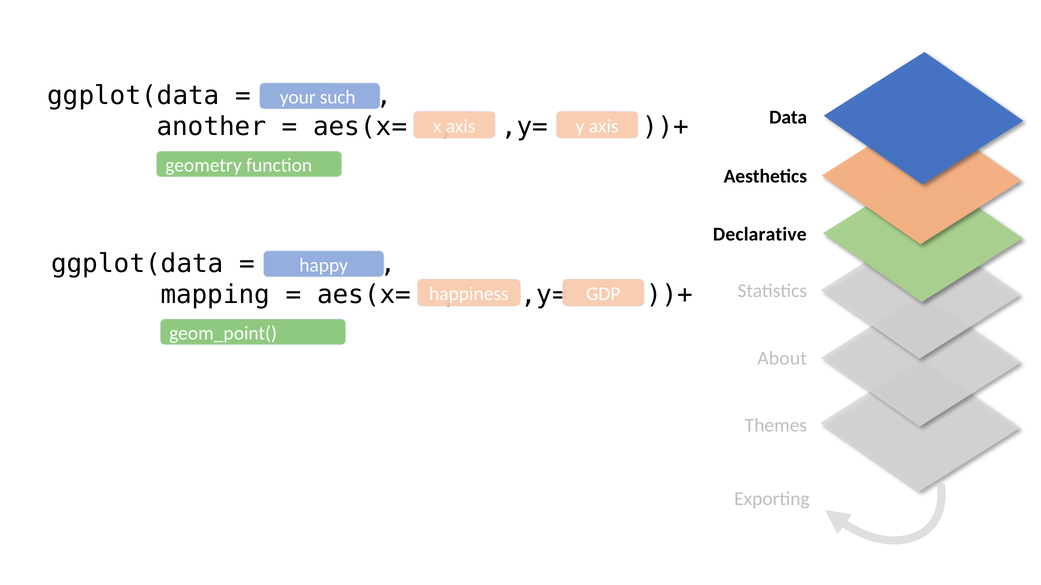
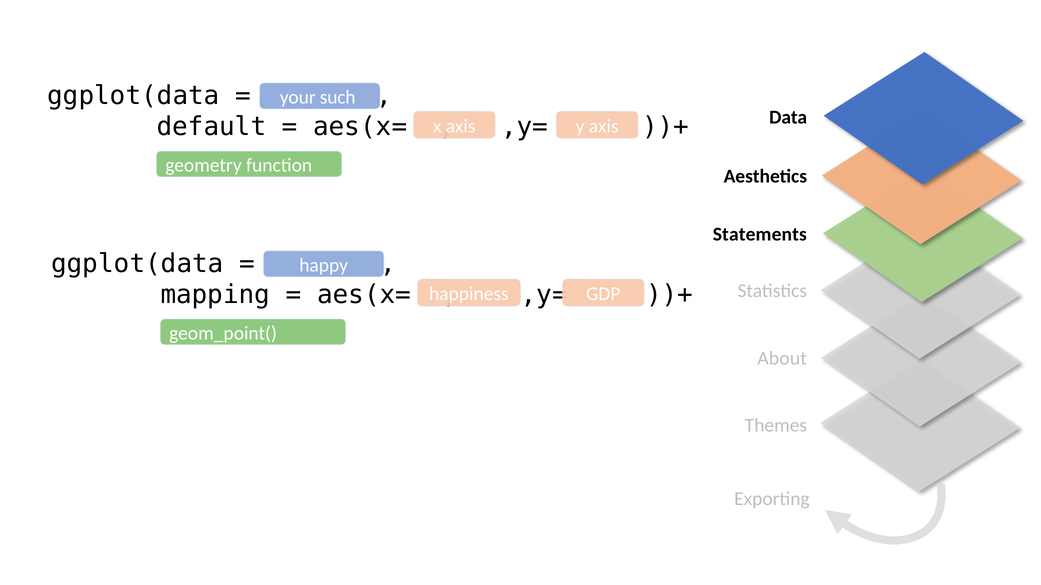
another: another -> default
Declarative: Declarative -> Statements
